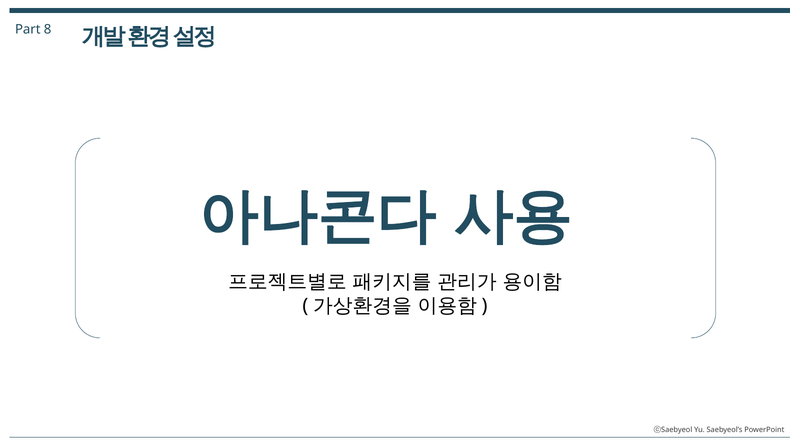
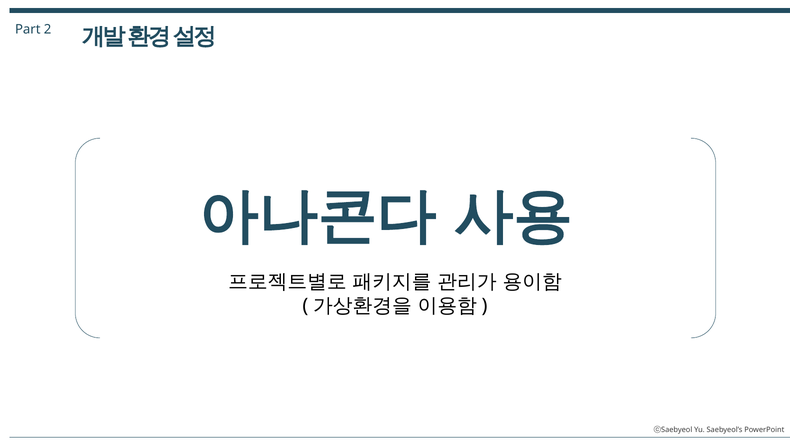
8: 8 -> 2
